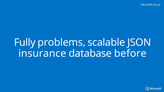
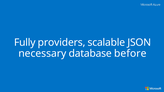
problems: problems -> providers
insurance: insurance -> necessary
